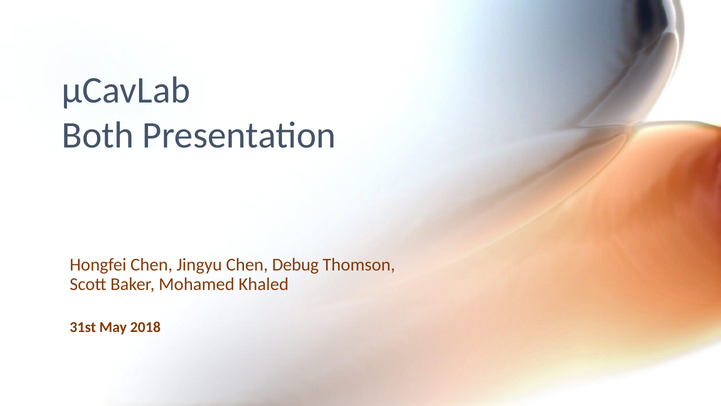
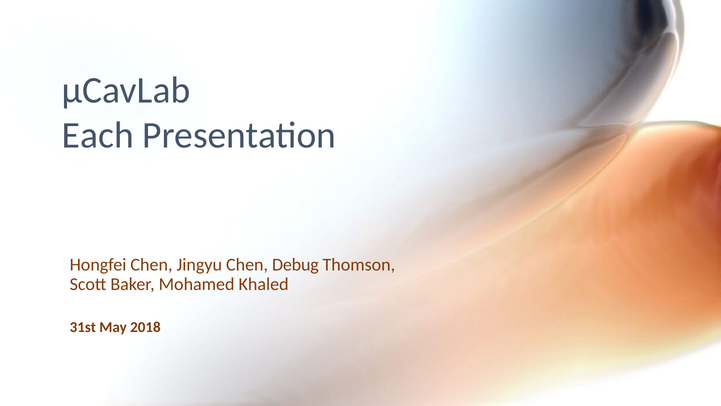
Both: Both -> Each
